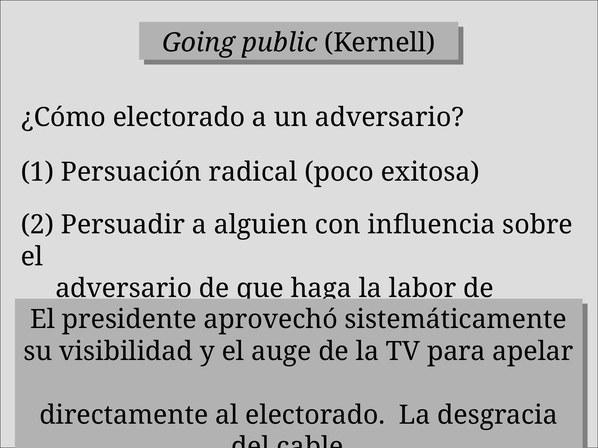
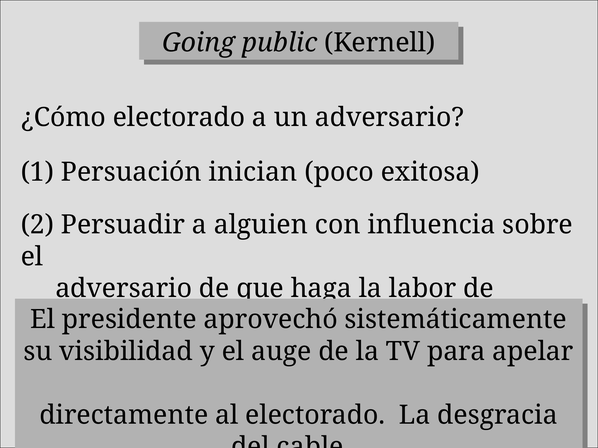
radical: radical -> inician
